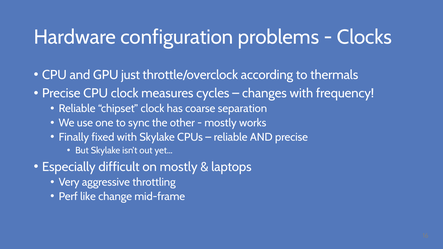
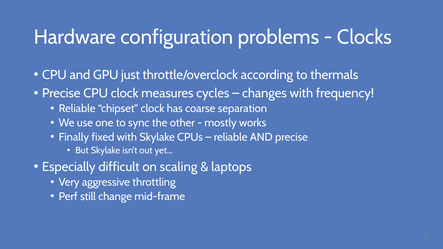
on mostly: mostly -> scaling
like: like -> still
